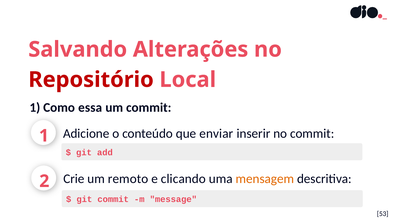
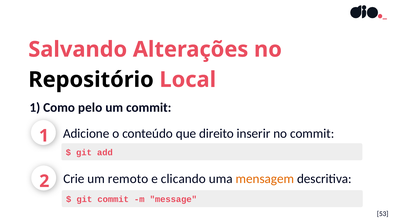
Repositório colour: red -> black
essa: essa -> pelo
enviar: enviar -> direito
